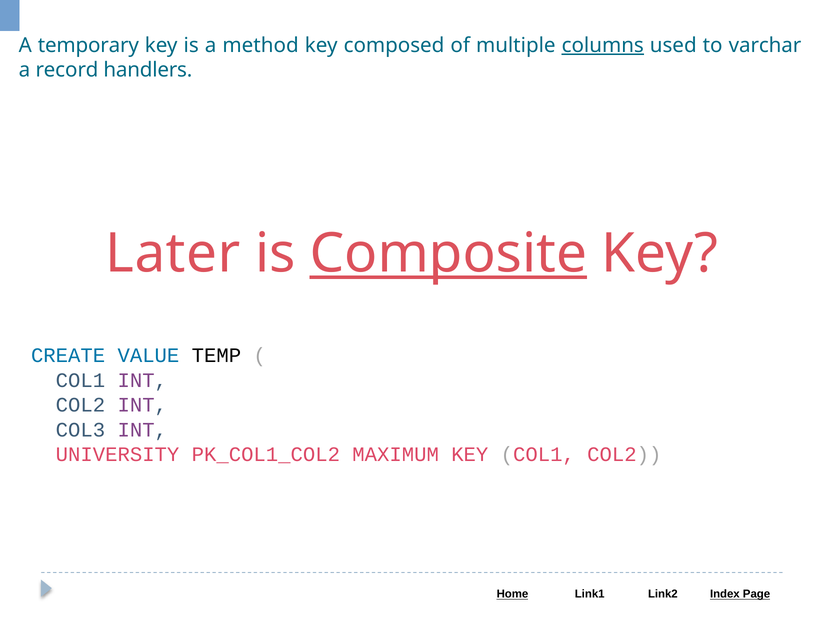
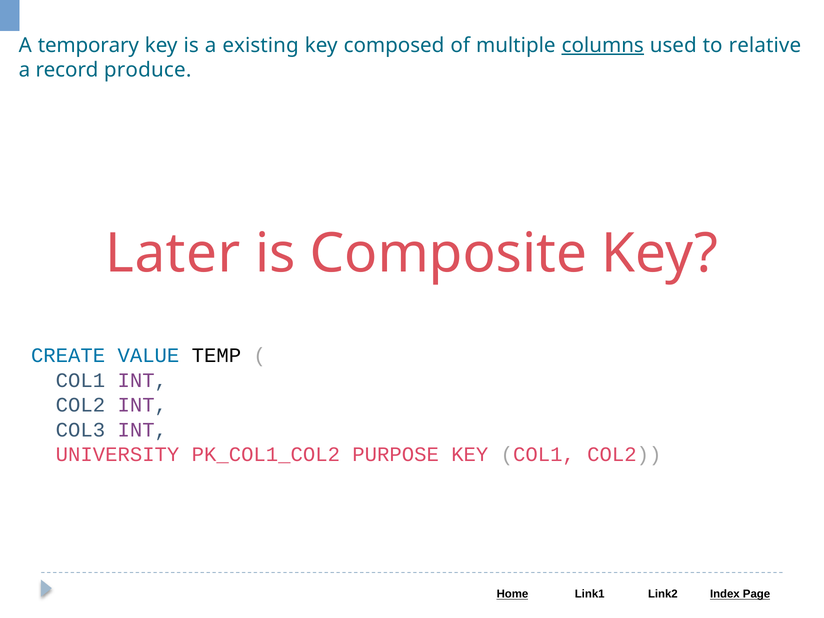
method: method -> existing
varchar: varchar -> relative
handlers: handlers -> produce
Composite underline: present -> none
MAXIMUM: MAXIMUM -> PURPOSE
